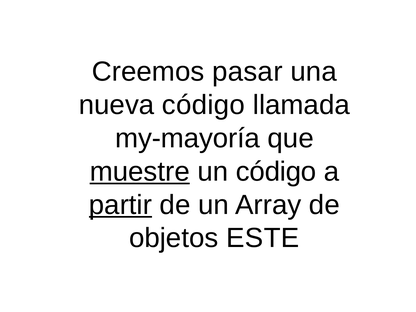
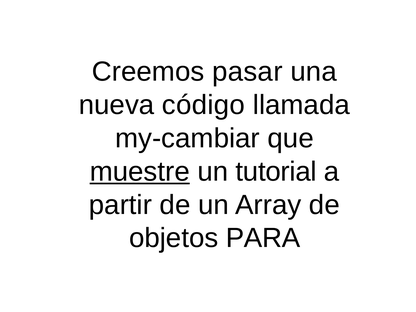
my-mayoría: my-mayoría -> my-cambiar
un código: código -> tutorial
partir underline: present -> none
ESTE: ESTE -> PARA
